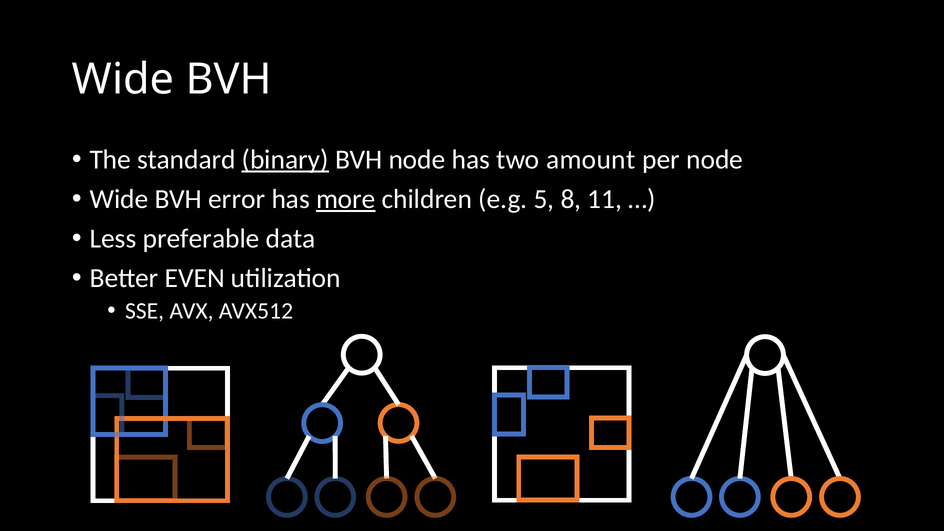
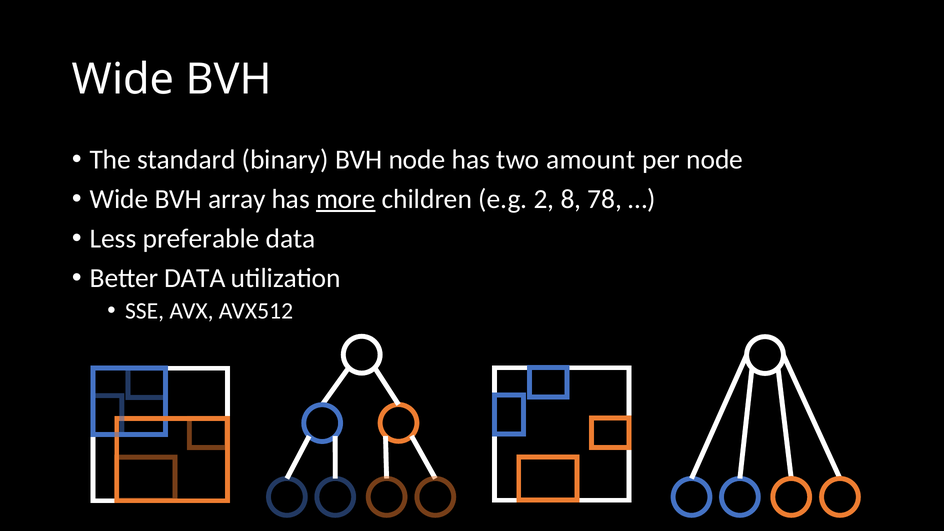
binary underline: present -> none
error: error -> array
5: 5 -> 2
11: 11 -> 78
Better EVEN: EVEN -> DATA
